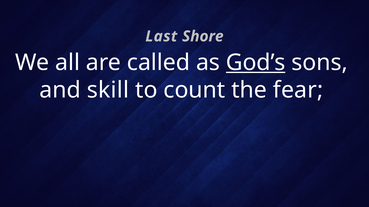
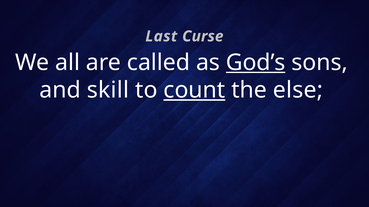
Shore: Shore -> Curse
count underline: none -> present
fear: fear -> else
